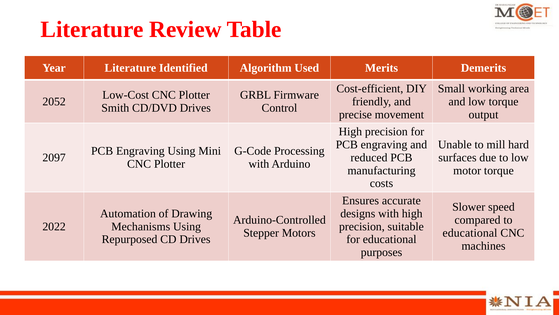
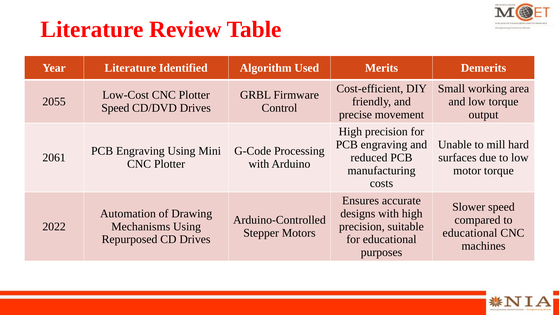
2052: 2052 -> 2055
Smith at (115, 108): Smith -> Speed
2097: 2097 -> 2061
